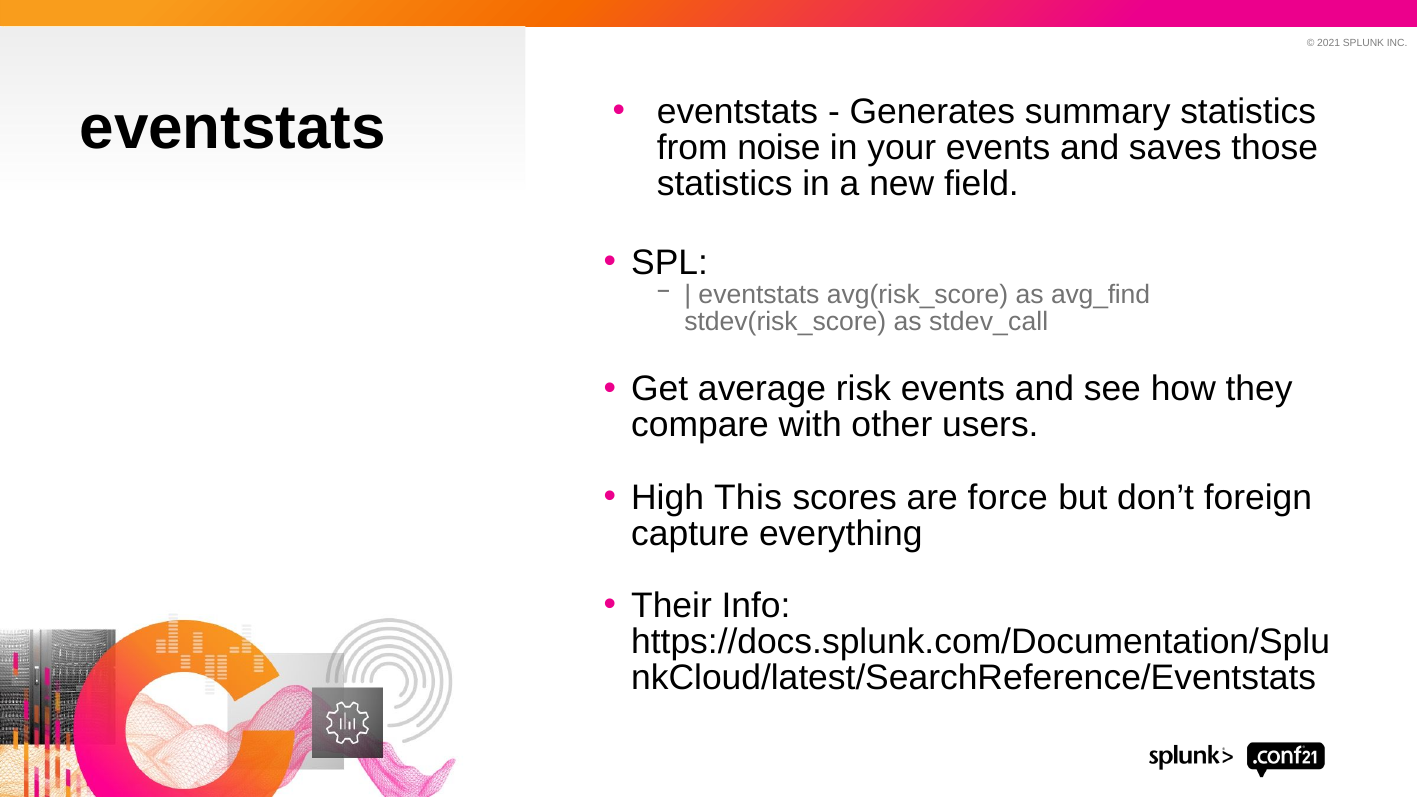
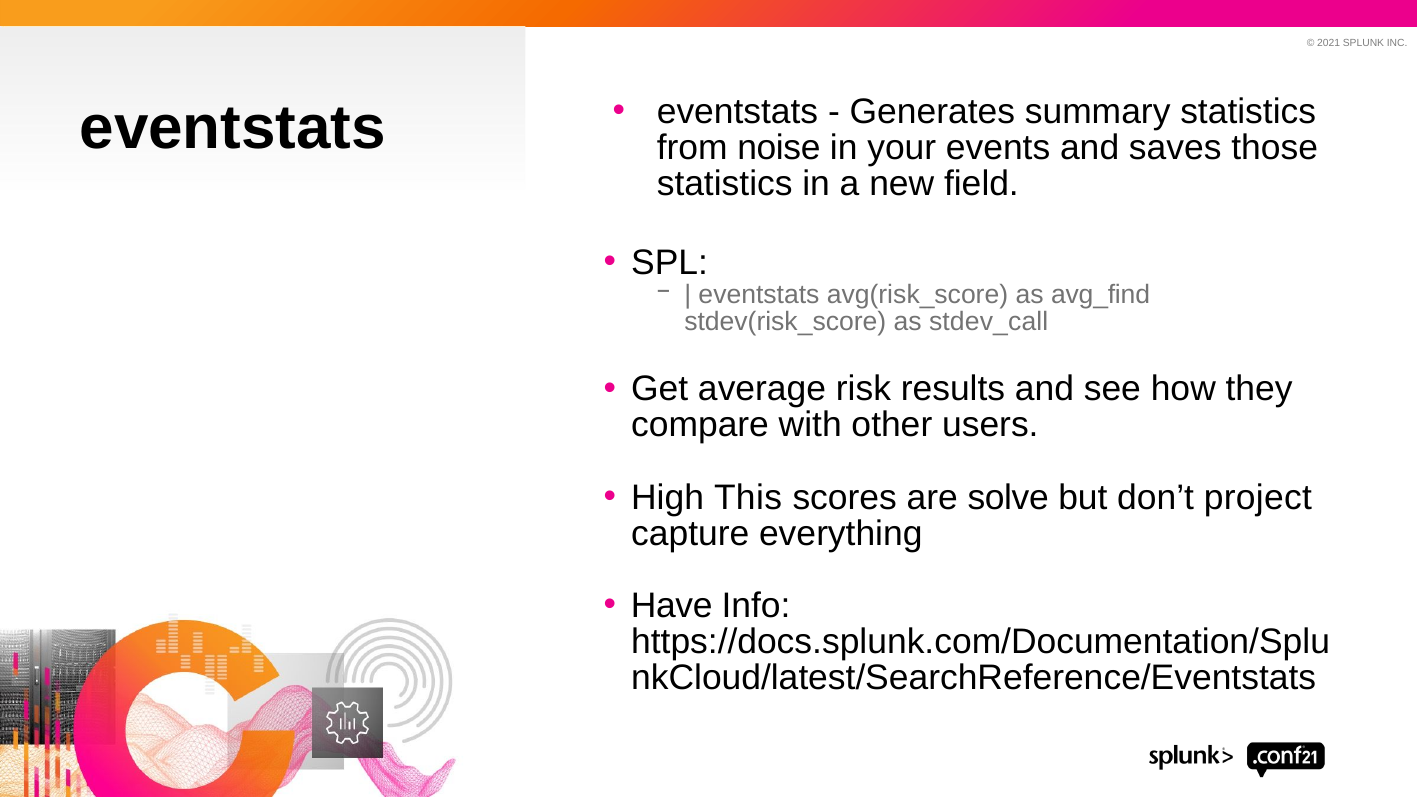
risk events: events -> results
force: force -> solve
foreign: foreign -> project
Their: Their -> Have
